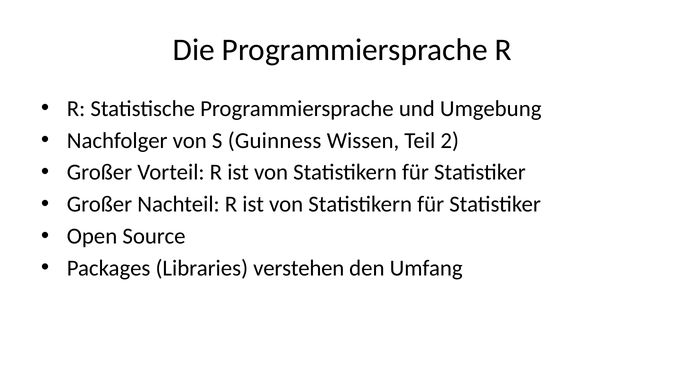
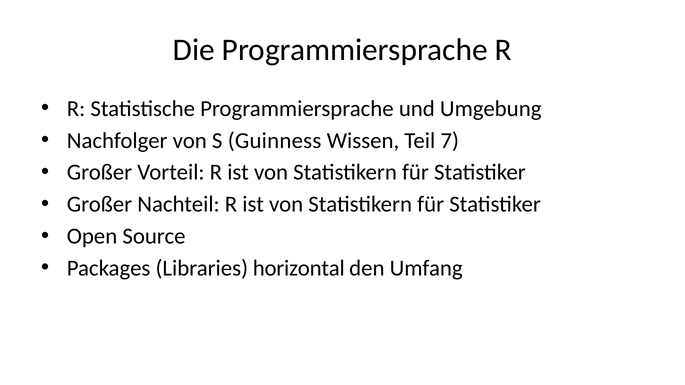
2: 2 -> 7
verstehen: verstehen -> horizontal
